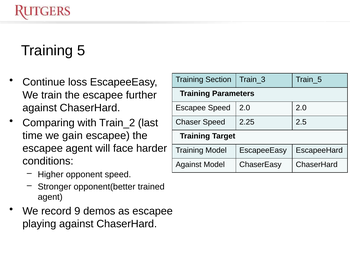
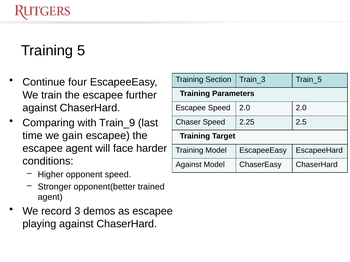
loss: loss -> four
Train_2: Train_2 -> Train_9
9: 9 -> 3
